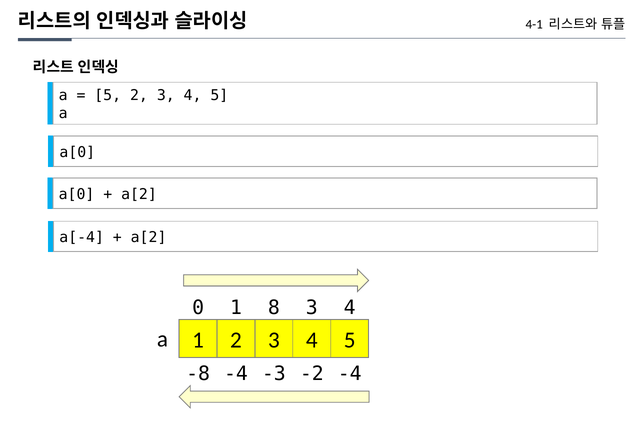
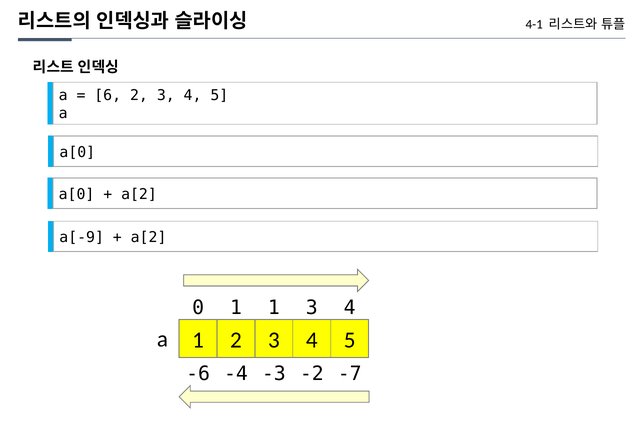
5 at (108, 95): 5 -> 6
a[-4: a[-4 -> a[-9
1 8: 8 -> 1
-8: -8 -> -6
-2 -4: -4 -> -7
